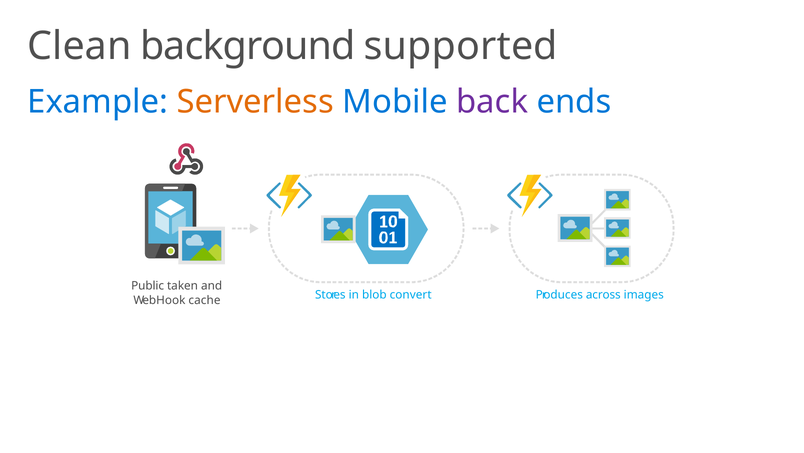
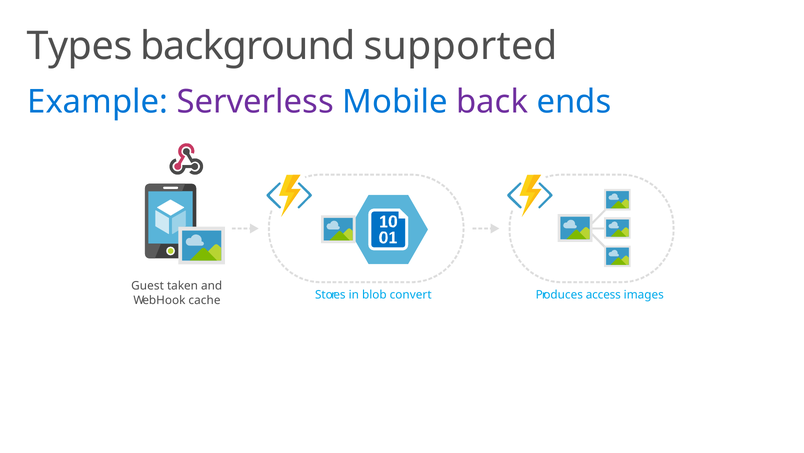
Clean: Clean -> Types
Serverless colour: orange -> purple
Public: Public -> Guest
across: across -> access
